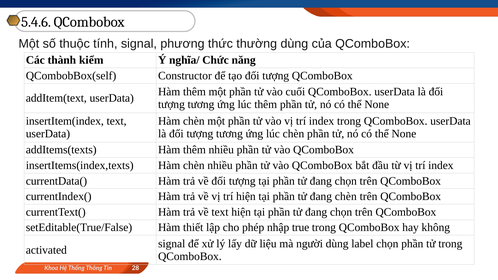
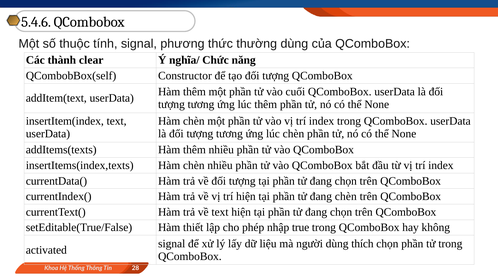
kiểm: kiểm -> clear
label: label -> thích
